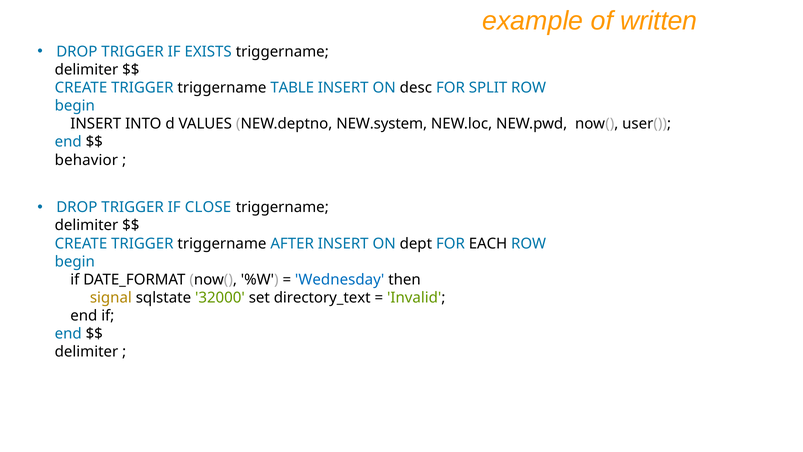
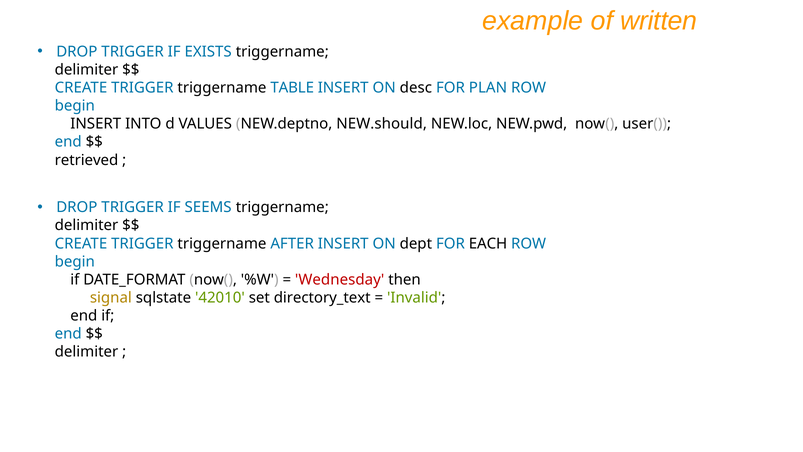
SPLIT: SPLIT -> PLAN
NEW.system: NEW.system -> NEW.should
behavior: behavior -> retrieved
CLOSE: CLOSE -> SEEMS
Wednesday colour: blue -> red
32000: 32000 -> 42010
